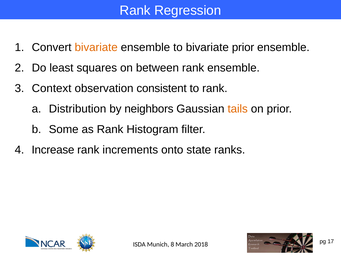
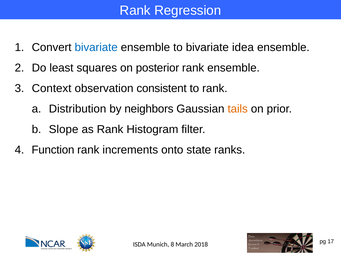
bivariate at (96, 47) colour: orange -> blue
bivariate prior: prior -> idea
between: between -> posterior
Some: Some -> Slope
Increase: Increase -> Function
